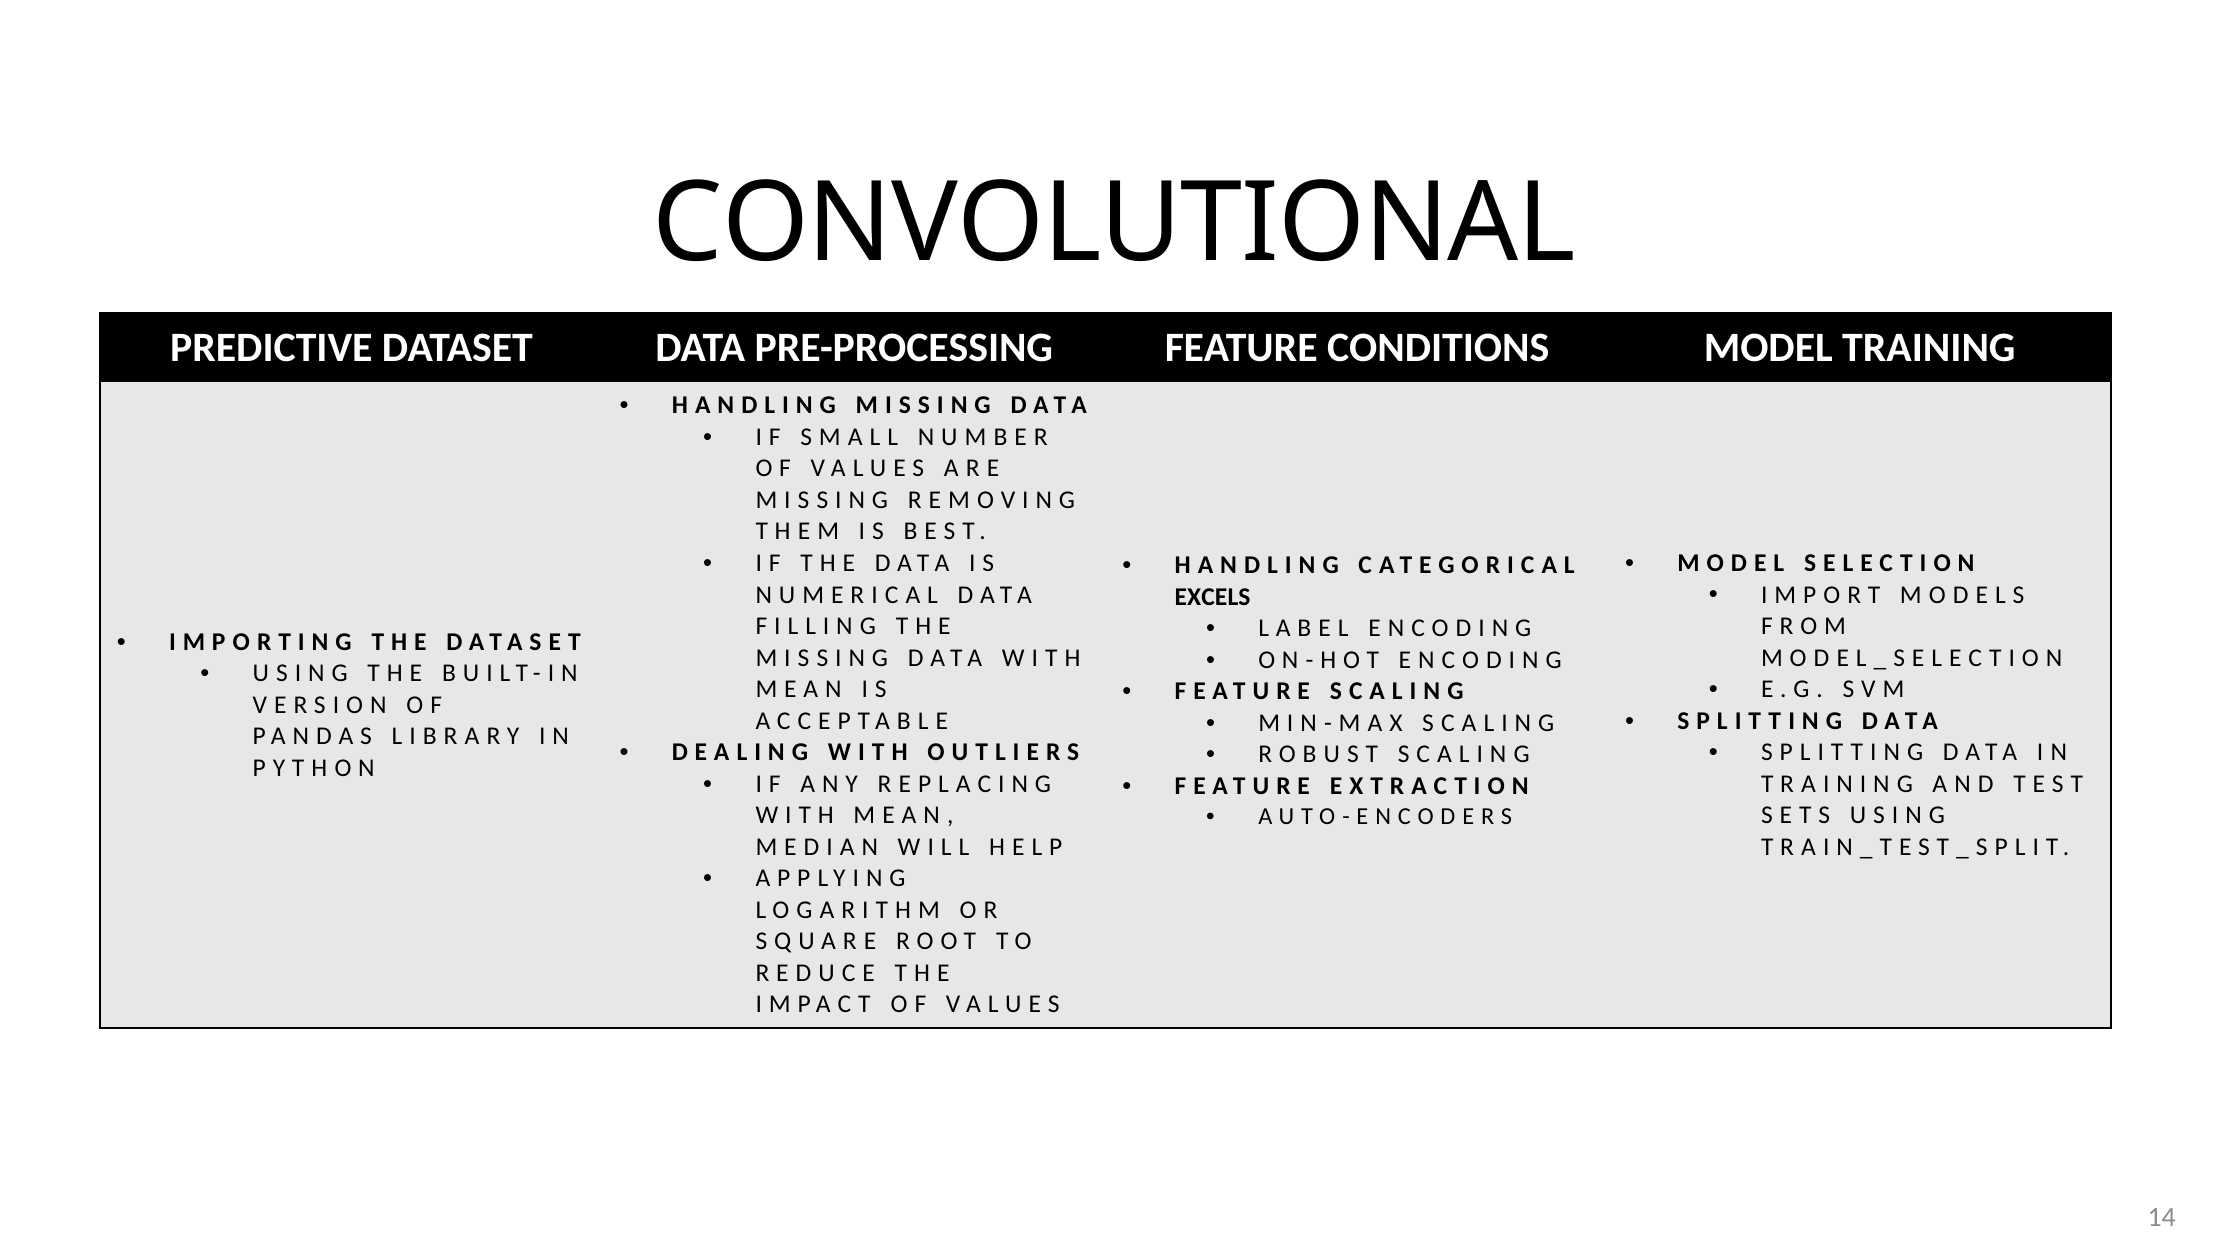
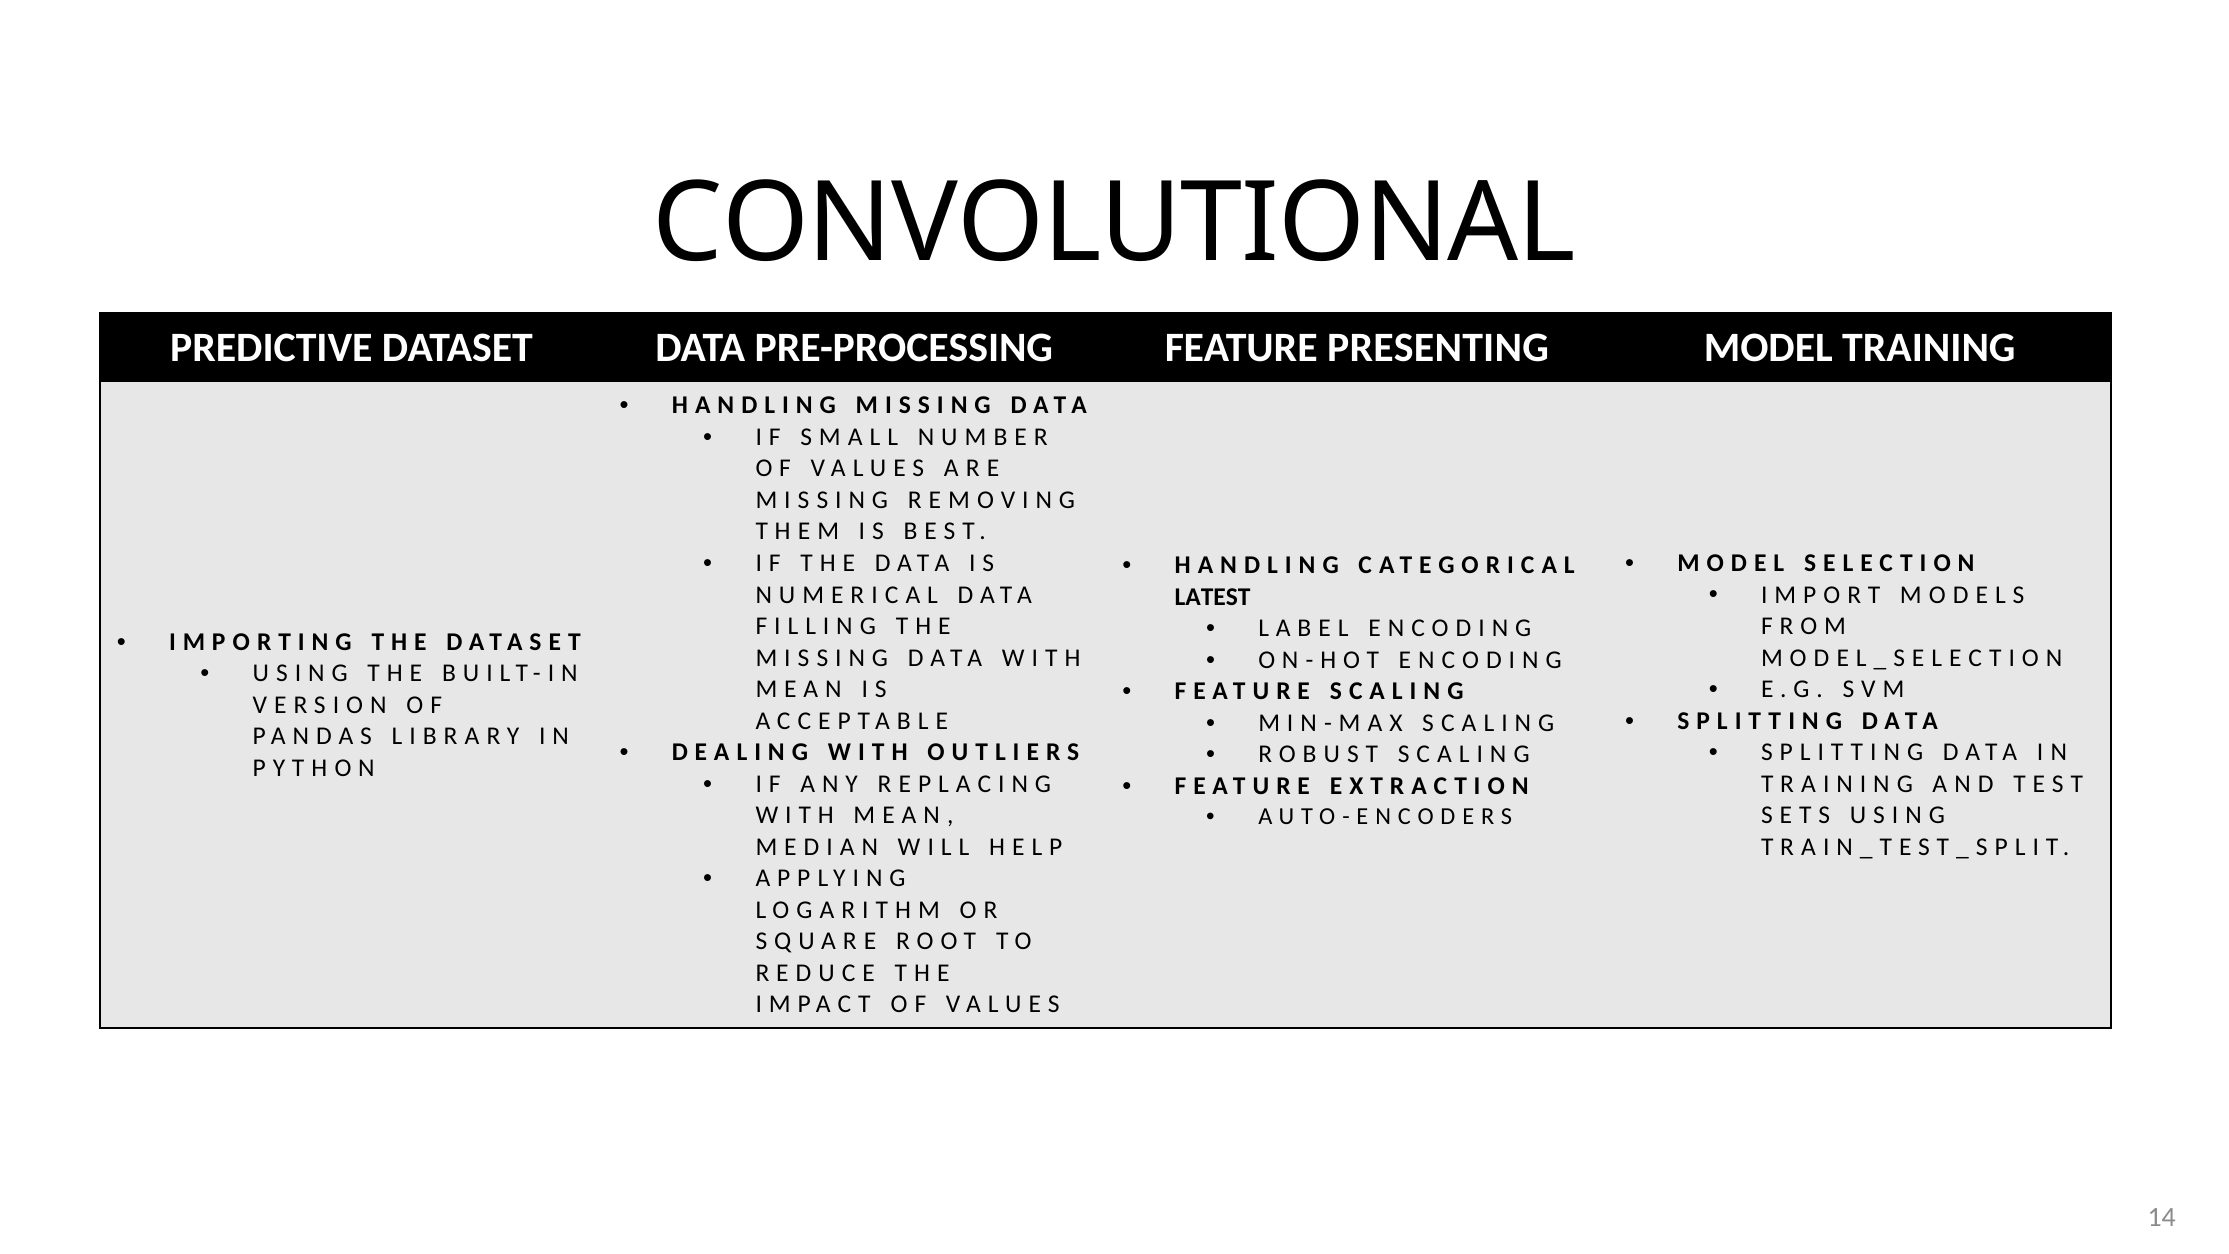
CONDITIONS: CONDITIONS -> PRESENTING
EXCELS: EXCELS -> LATEST
